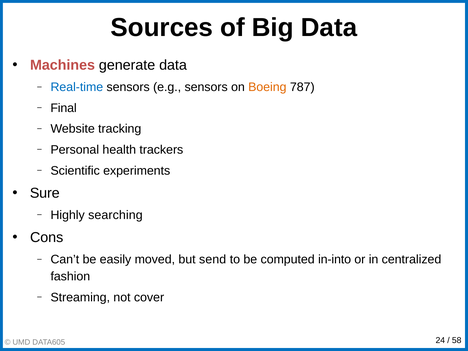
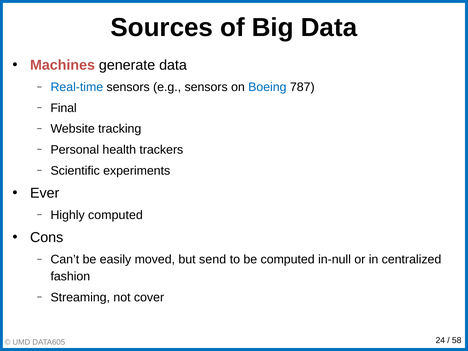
Boeing colour: orange -> blue
Sure: Sure -> Ever
Highly searching: searching -> computed
in-into: in-into -> in-null
